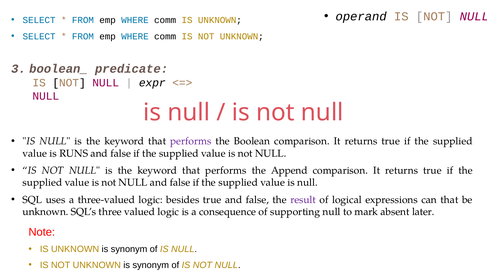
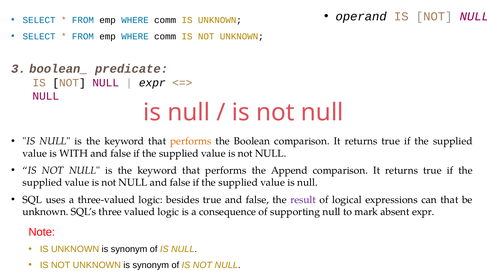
performs at (191, 141) colour: purple -> orange
RUNS: RUNS -> WITH
absent later: later -> expr
